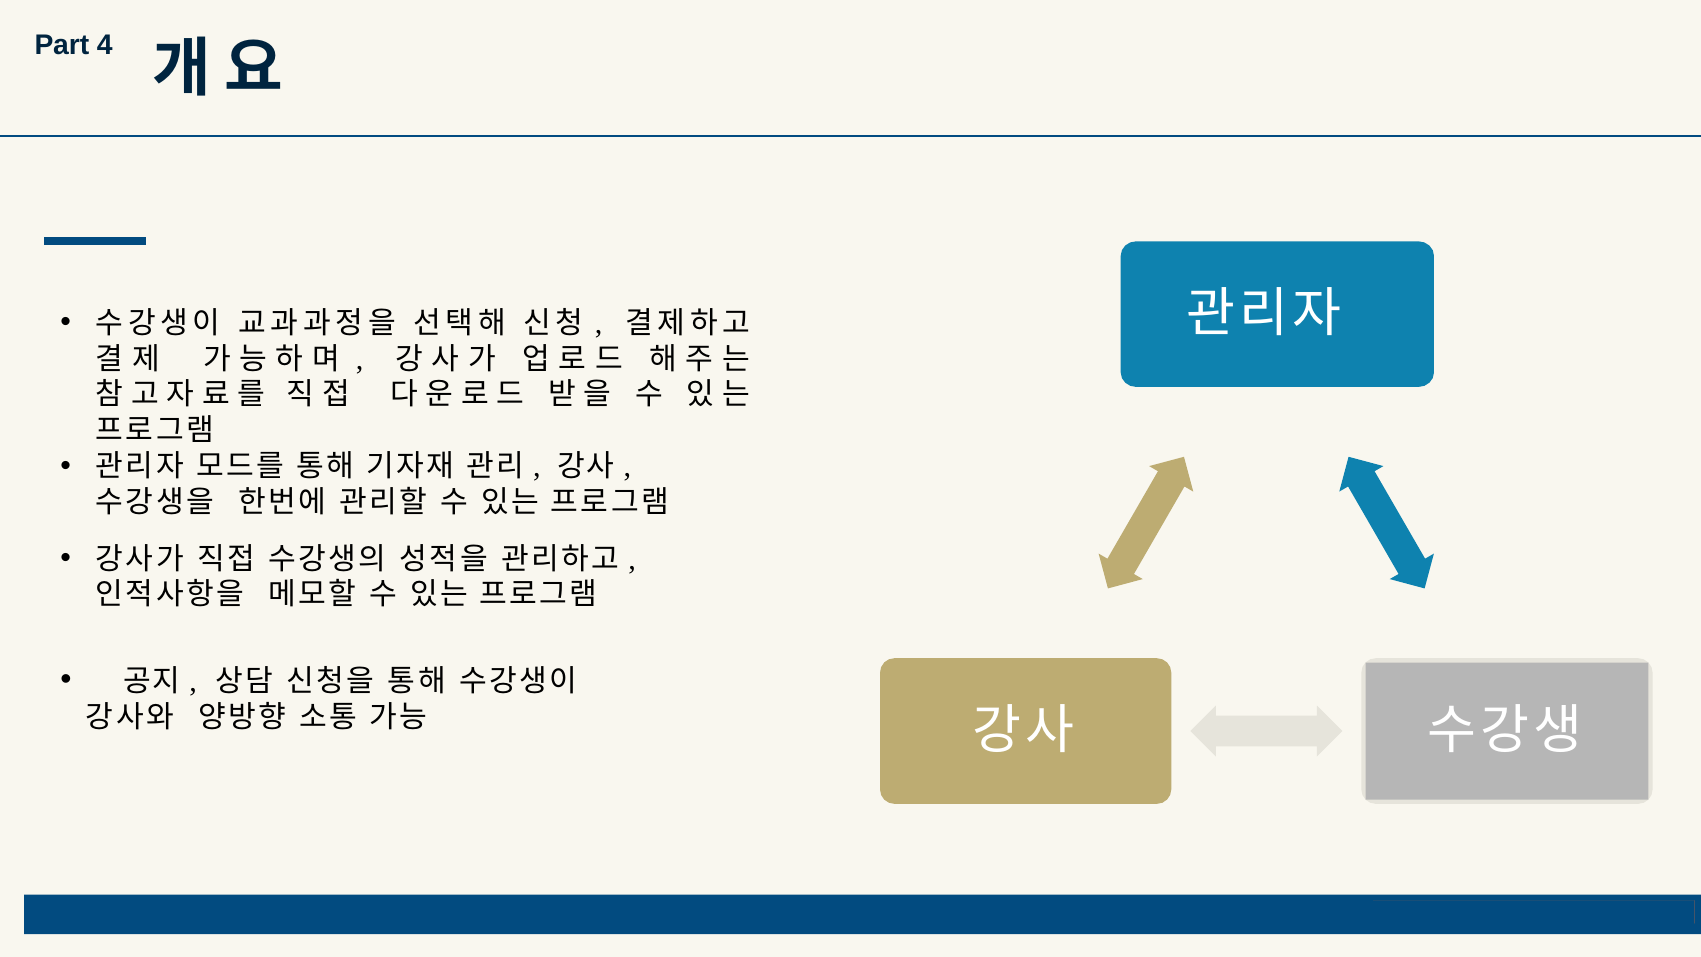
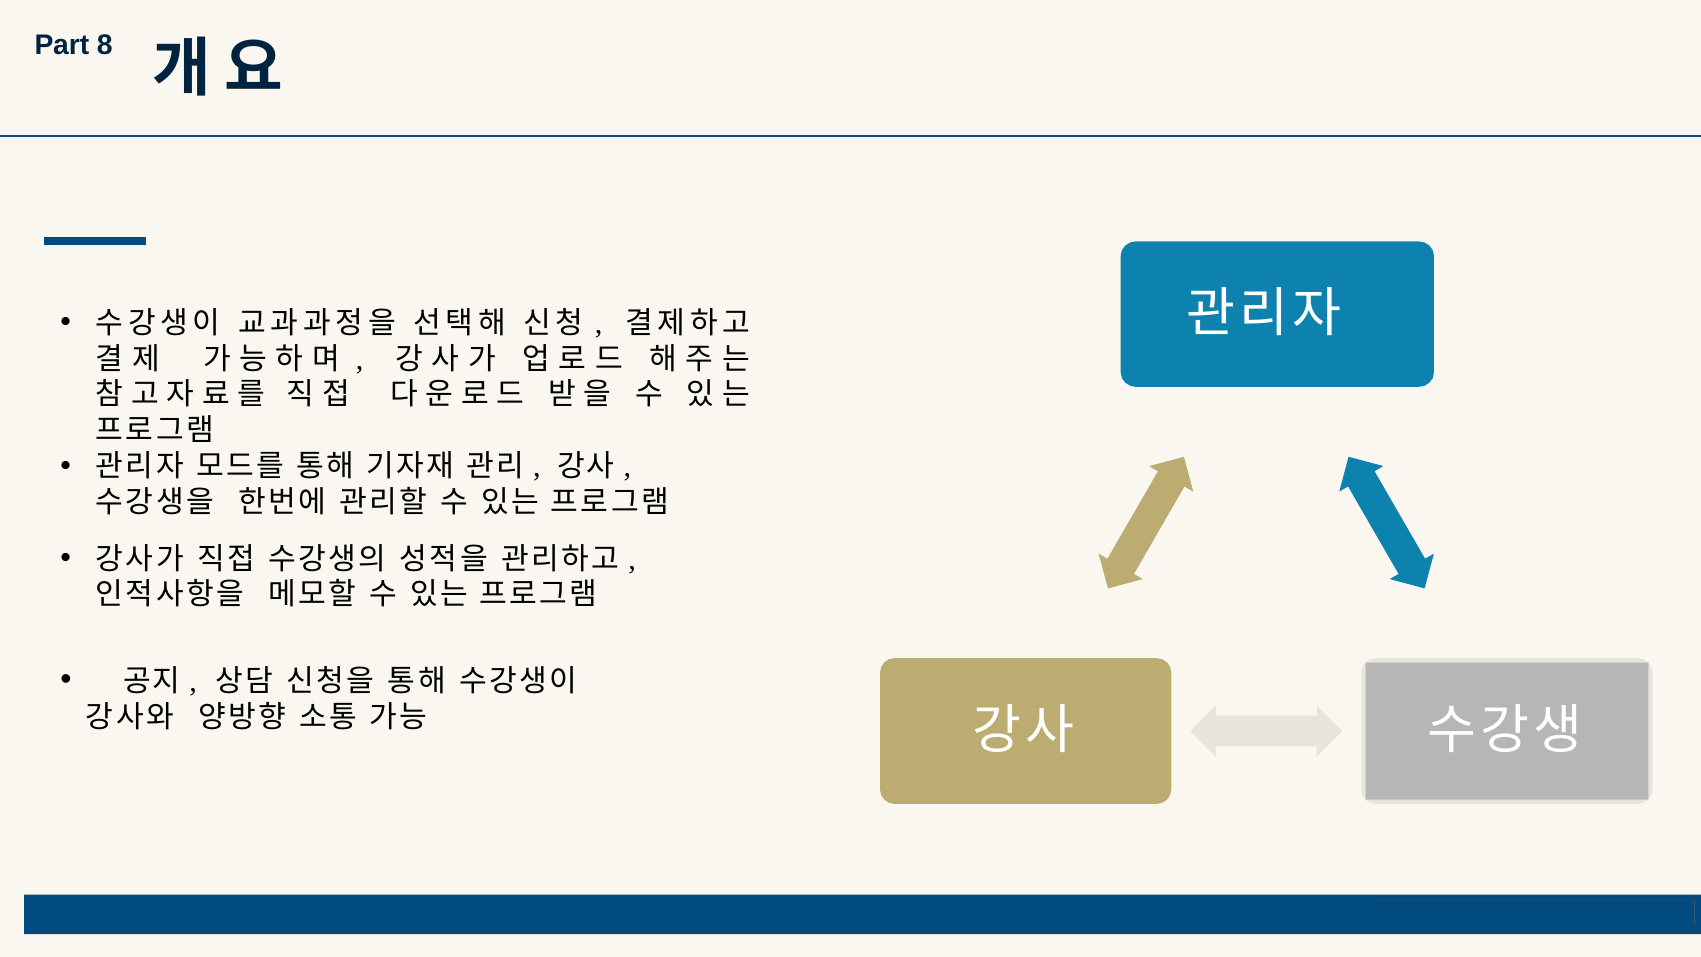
4: 4 -> 8
